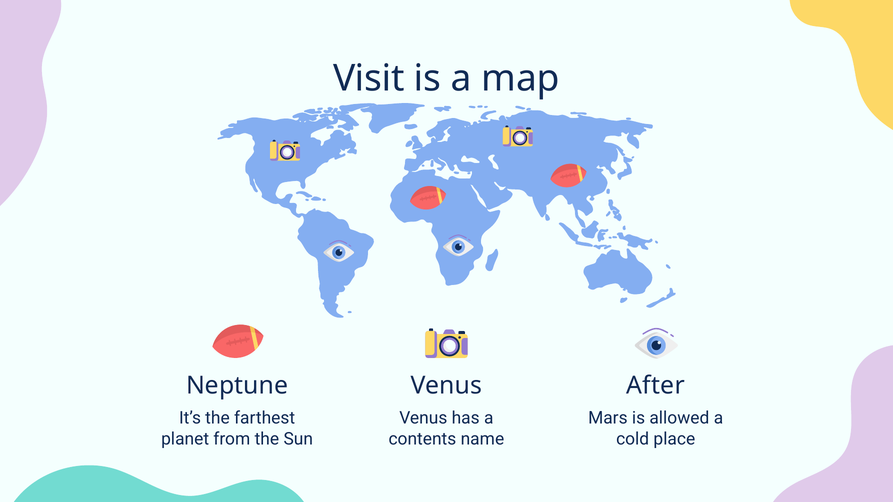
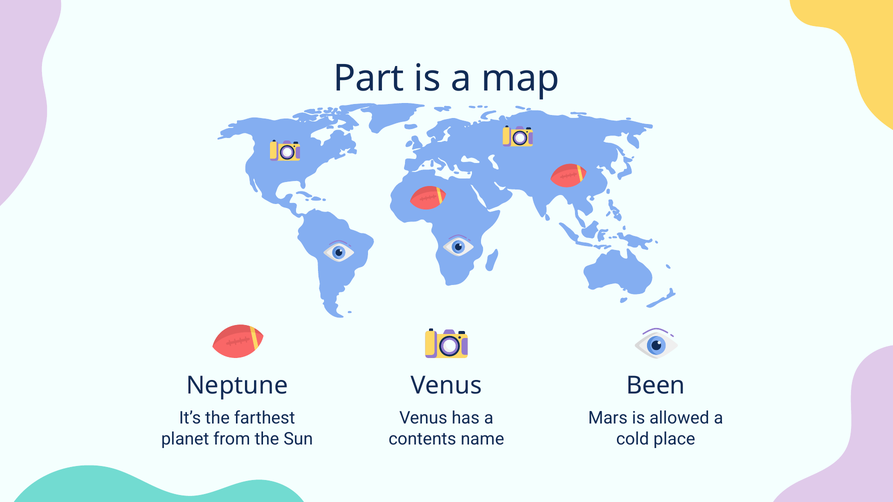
Visit: Visit -> Part
After: After -> Been
